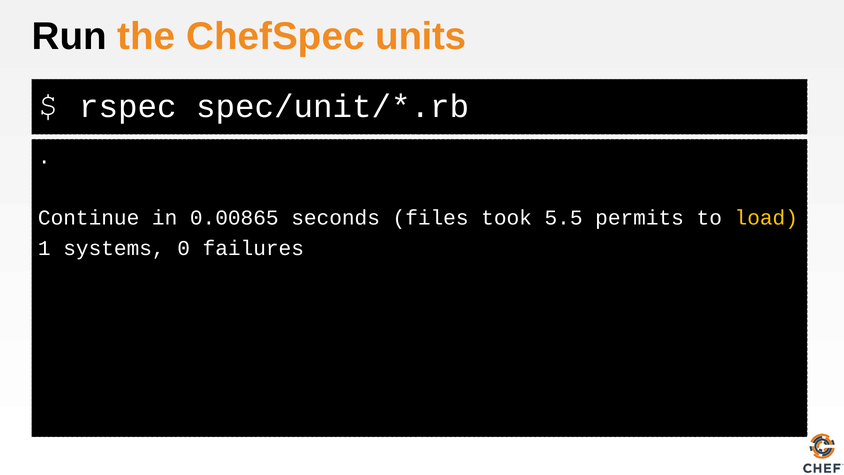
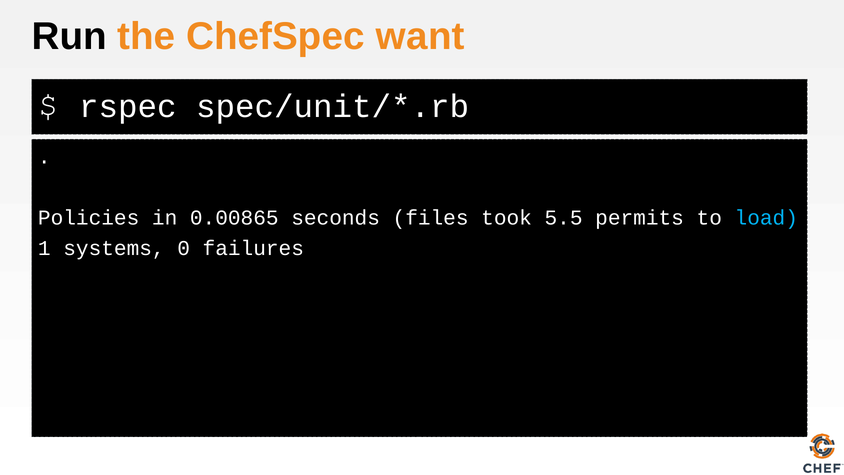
units: units -> want
Continue: Continue -> Policies
load colour: yellow -> light blue
